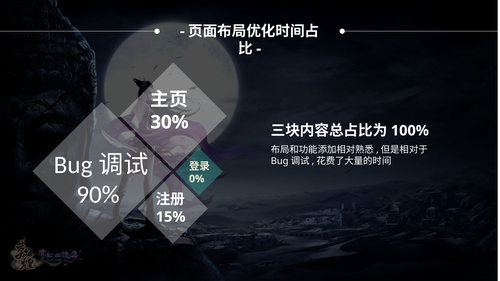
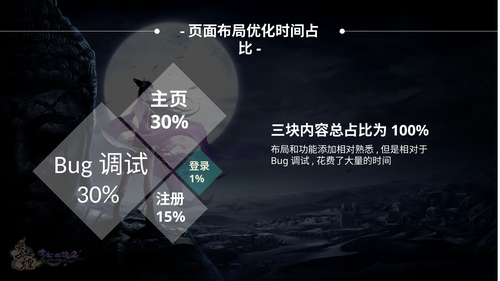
0%: 0% -> 1%
90% at (98, 195): 90% -> 30%
